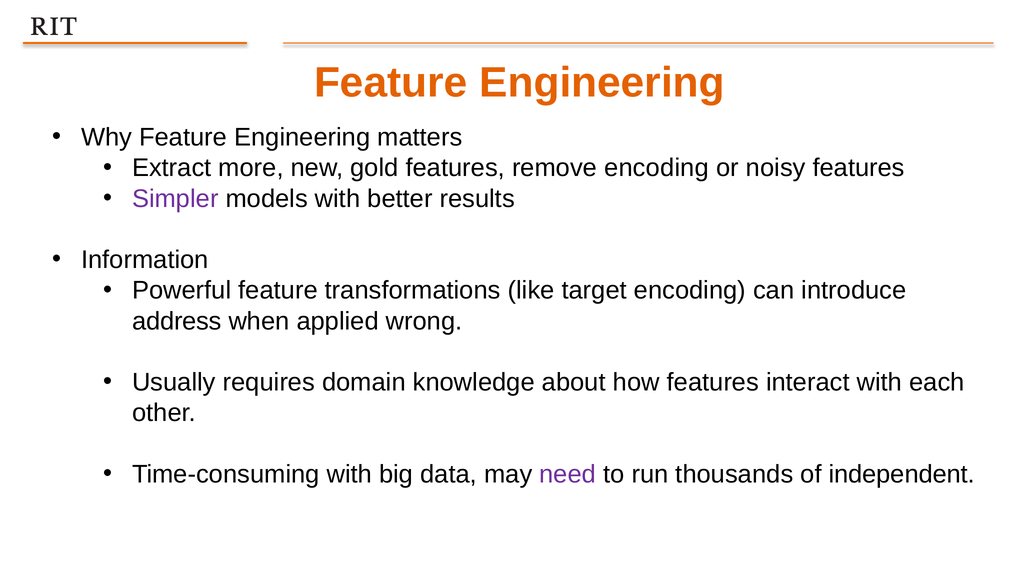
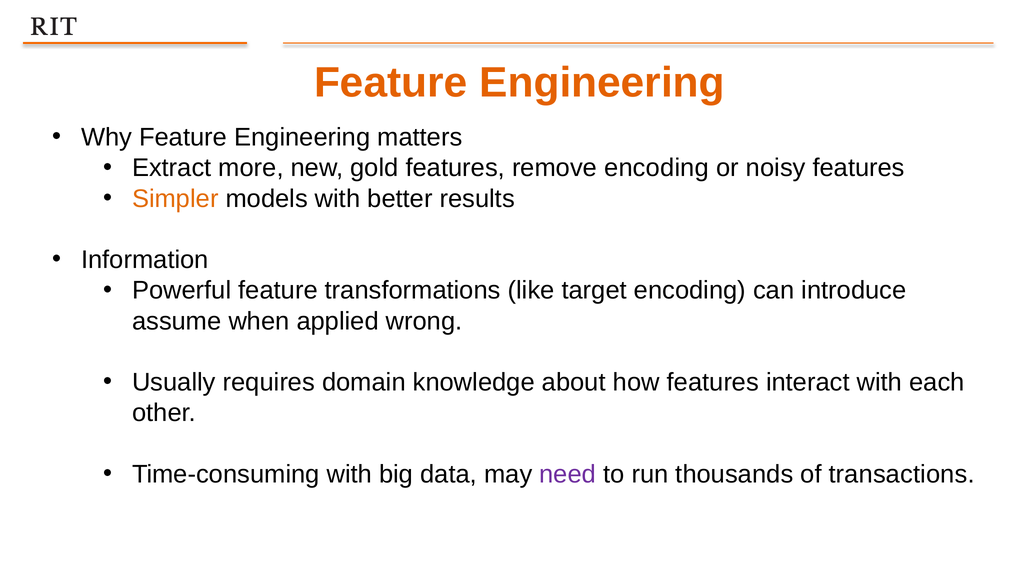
Simpler colour: purple -> orange
address: address -> assume
independent: independent -> transactions
